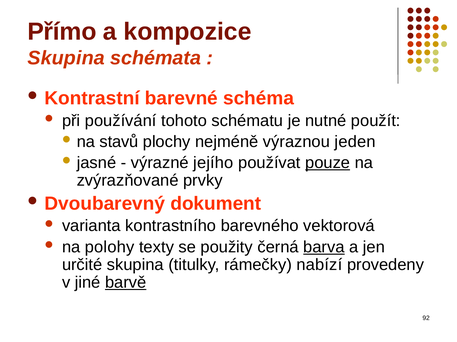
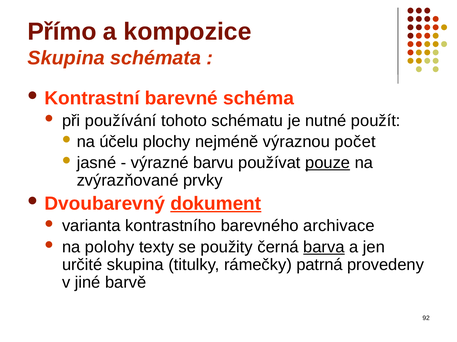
stavů: stavů -> účelu
jeden: jeden -> počet
jejího: jejího -> barvu
dokument underline: none -> present
vektorová: vektorová -> archivace
nabízí: nabízí -> patrná
barvě underline: present -> none
